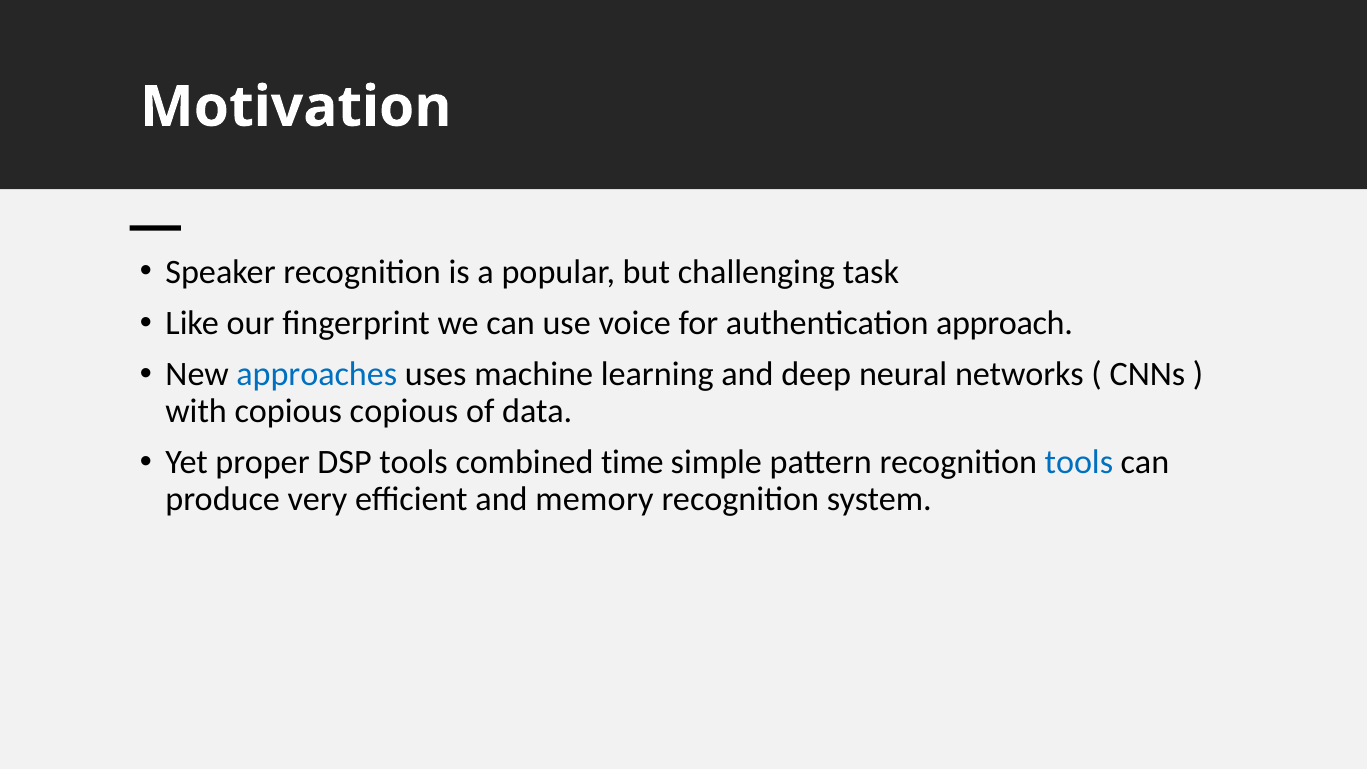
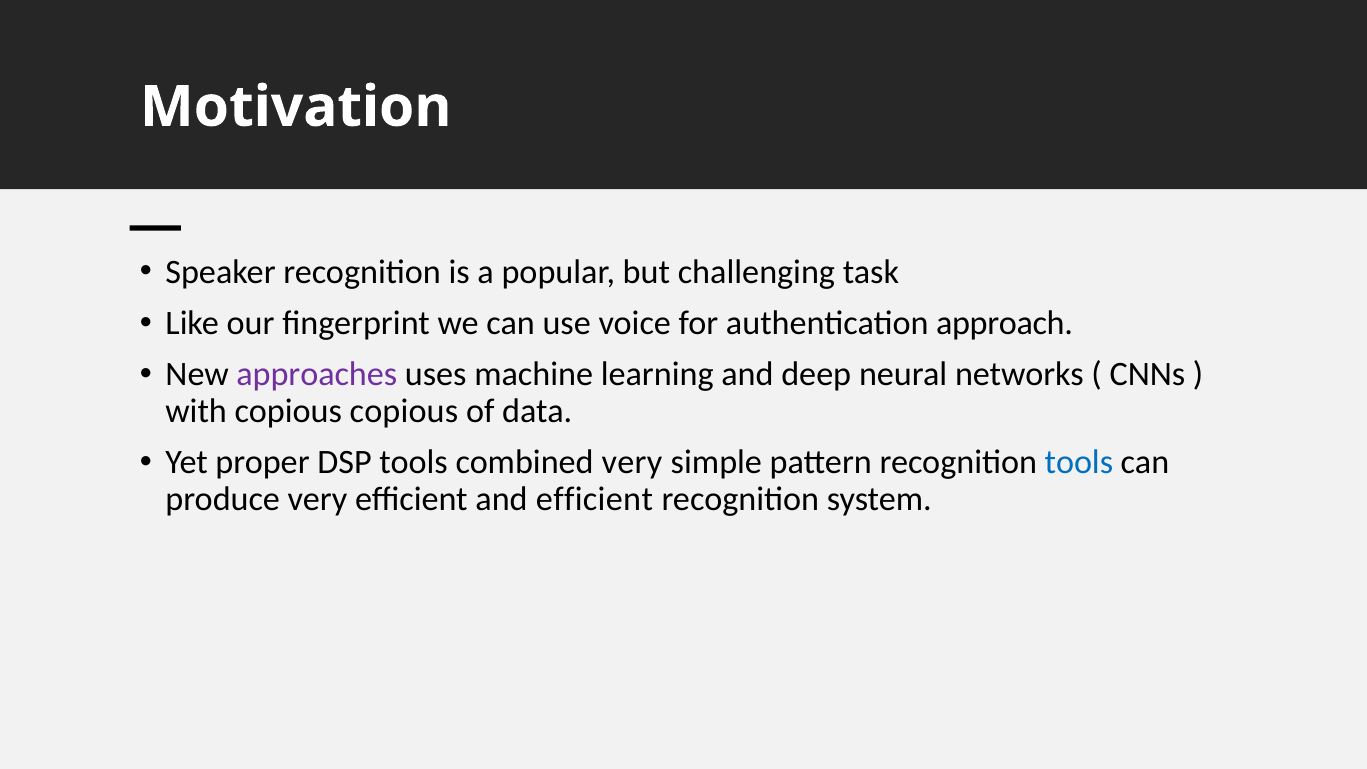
approaches colour: blue -> purple
combined time: time -> very
and memory: memory -> efficient
